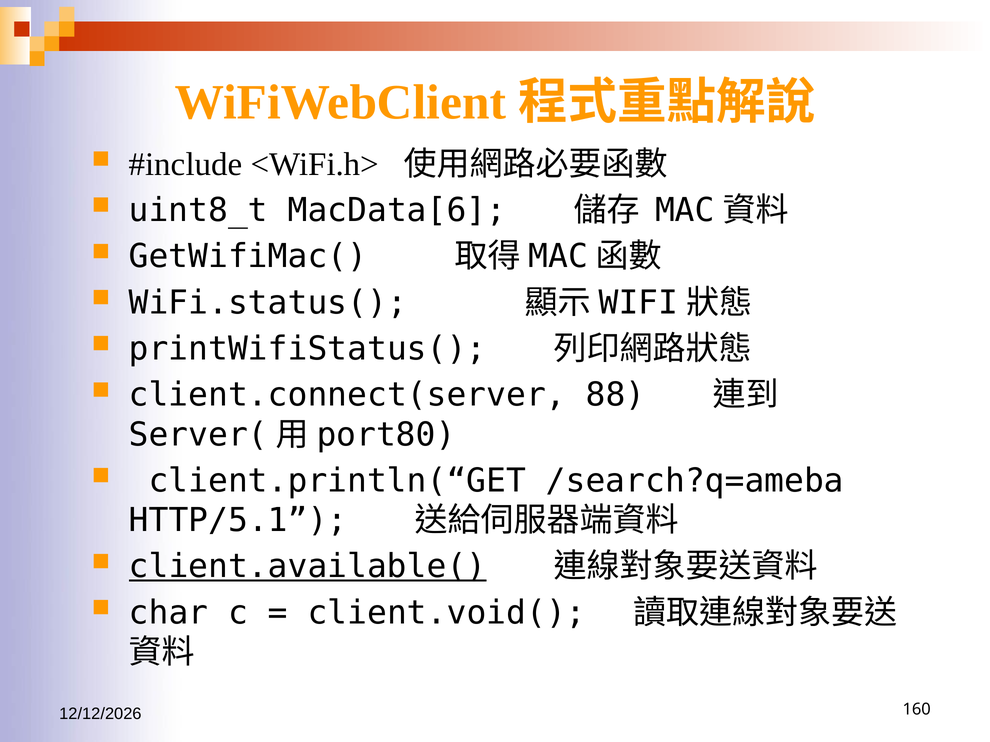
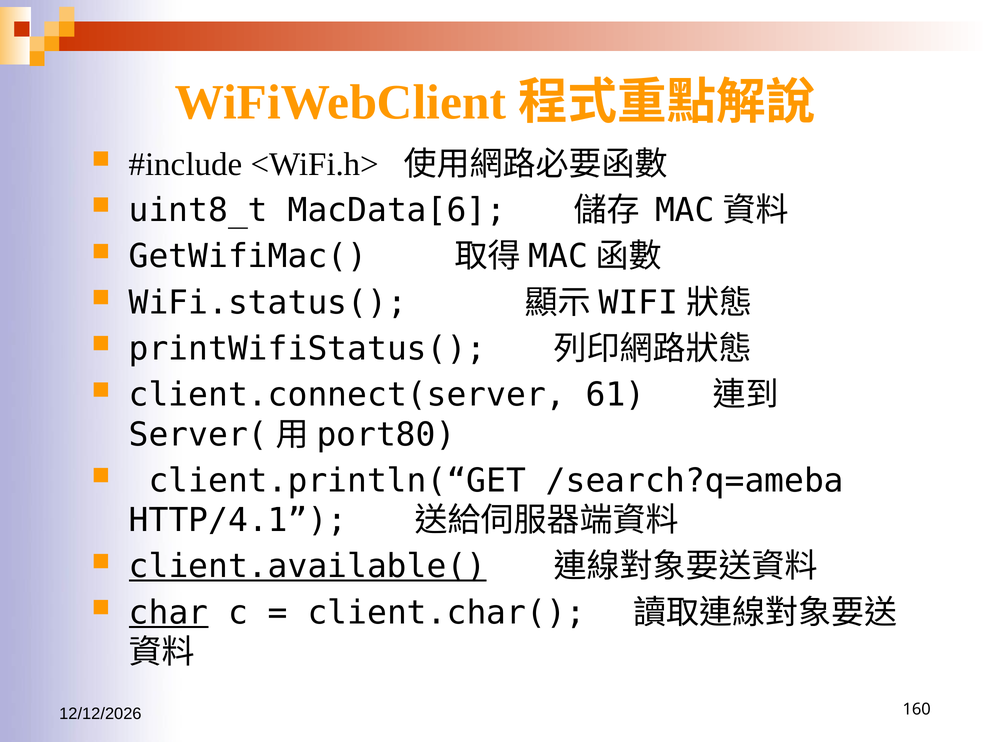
88: 88 -> 61
HTTP/5.1: HTTP/5.1 -> HTTP/4.1
char underline: none -> present
client.void(: client.void( -> client.char(
